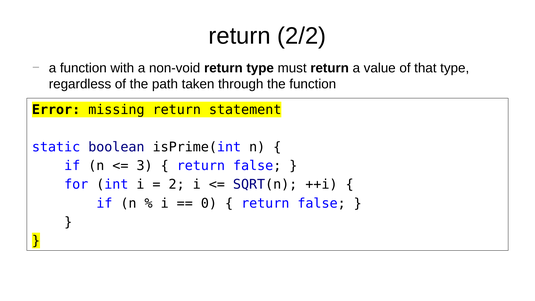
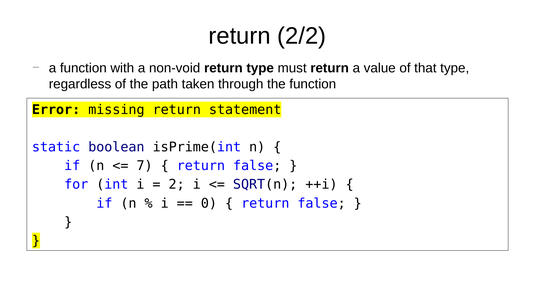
3: 3 -> 7
